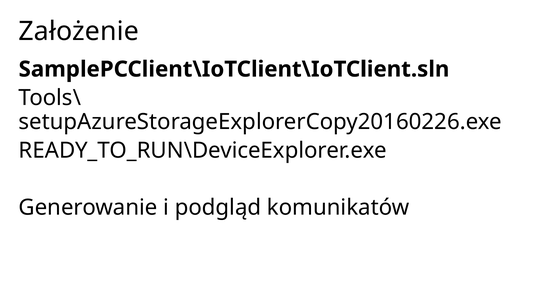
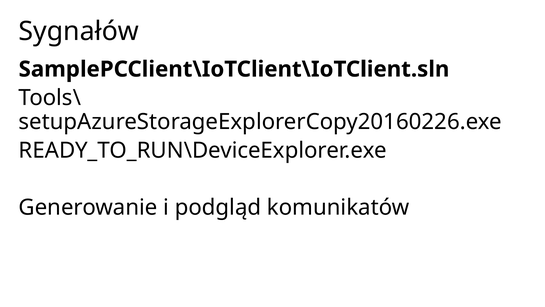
Założenie: Założenie -> Sygnałów
